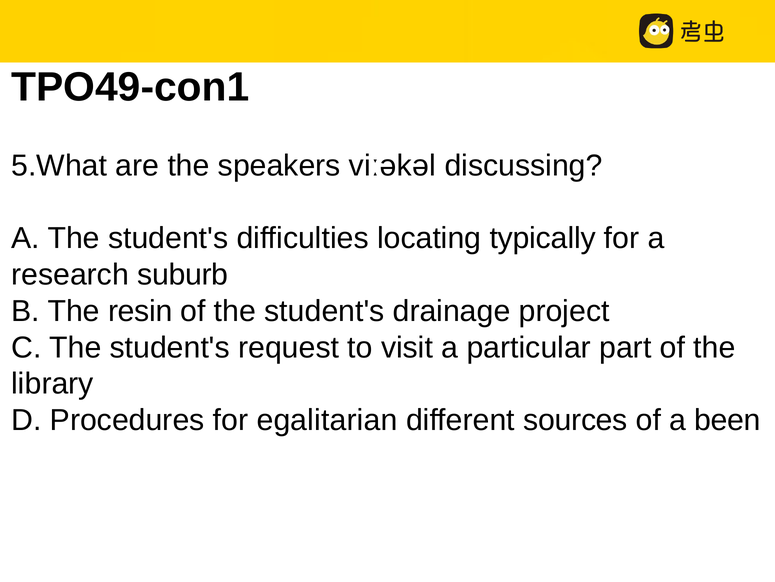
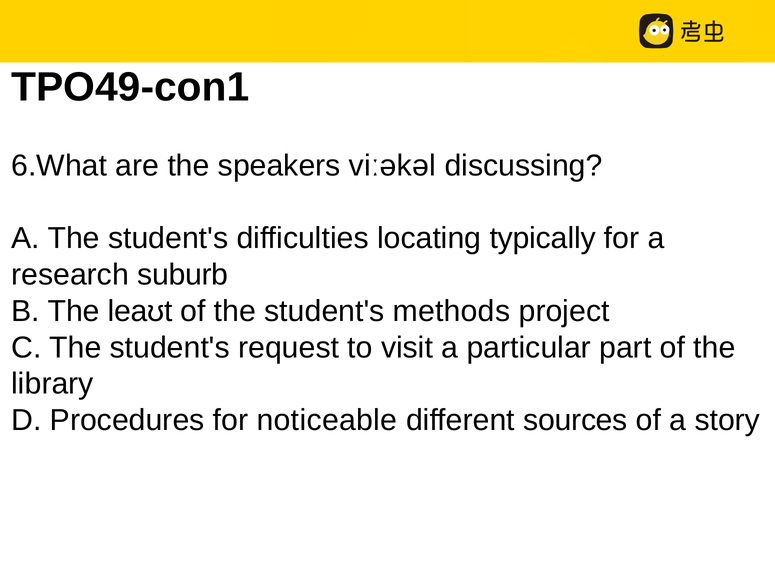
5.What: 5.What -> 6.What
resin: resin -> leaʊt
drainage: drainage -> methods
egalitarian: egalitarian -> noticeable
been: been -> story
